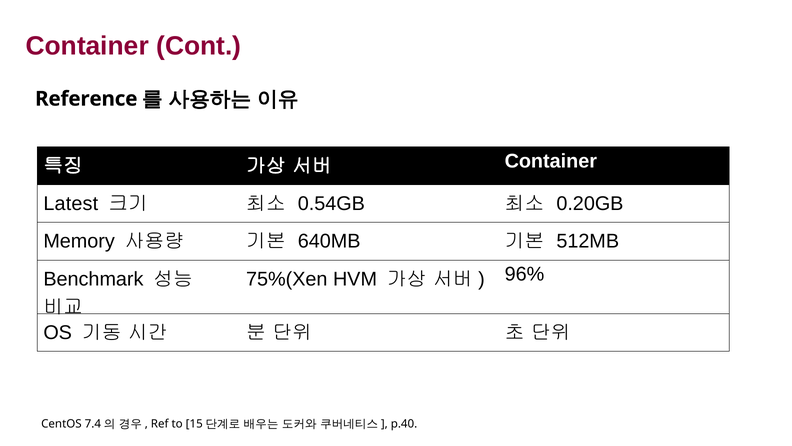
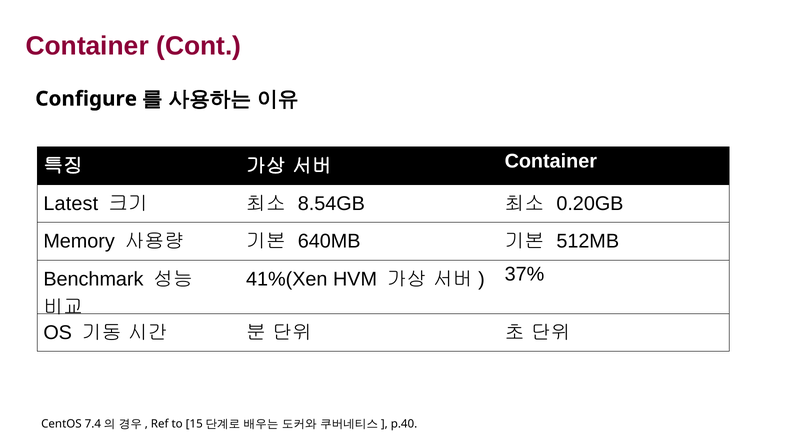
Reference: Reference -> Configure
0.54GB: 0.54GB -> 8.54GB
75%(Xen: 75%(Xen -> 41%(Xen
96%: 96% -> 37%
